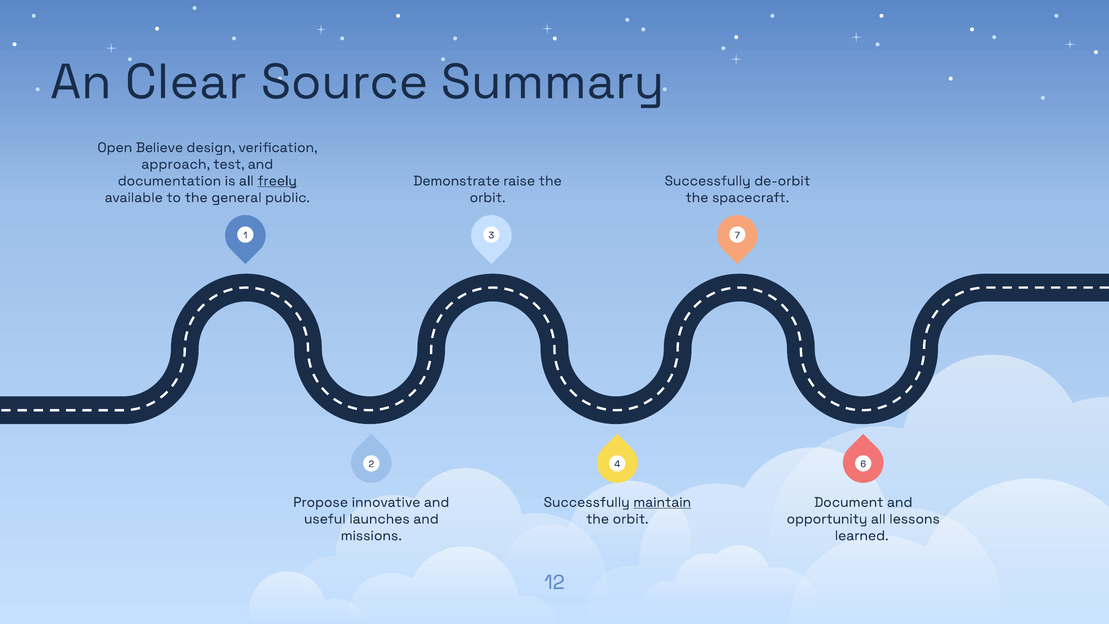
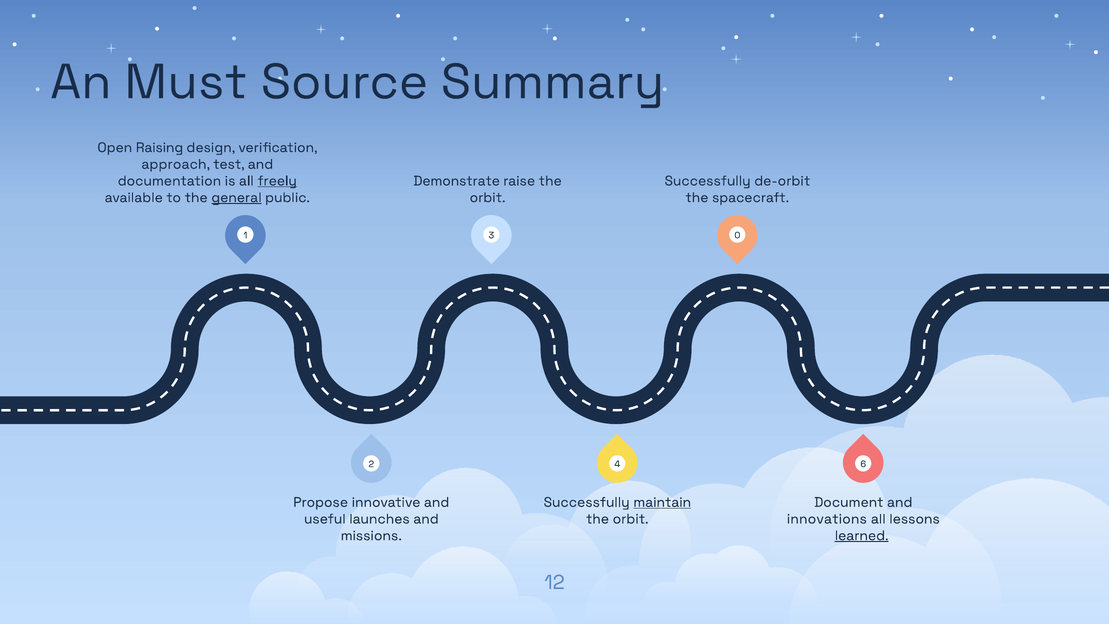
Clear: Clear -> Must
Believe: Believe -> Raising
general underline: none -> present
7: 7 -> 0
opportunity: opportunity -> innovations
learned underline: none -> present
